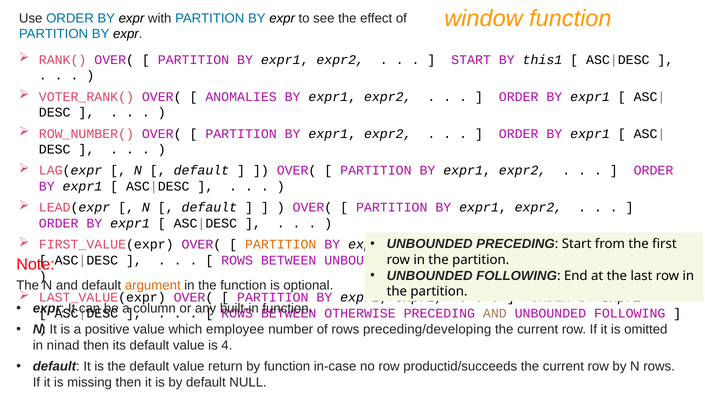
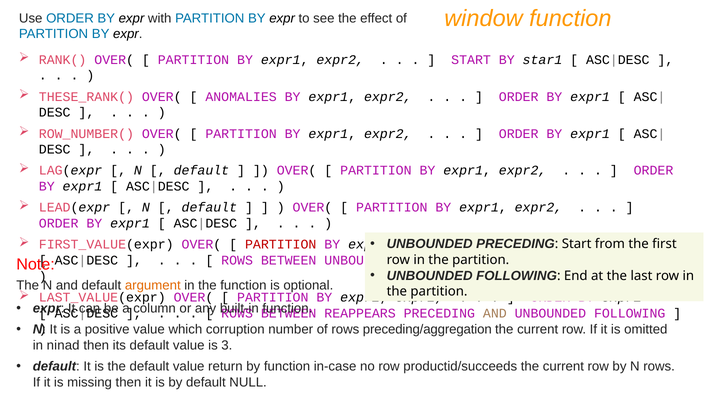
this1: this1 -> star1
VOTER_RANK(: VOTER_RANK( -> THESE_RANK(
PARTITION at (281, 245) colour: orange -> red
OTHERWISE: OTHERWISE -> REAPPEARS
employee: employee -> corruption
preceding/developing: preceding/developing -> preceding/aggregation
4: 4 -> 3
